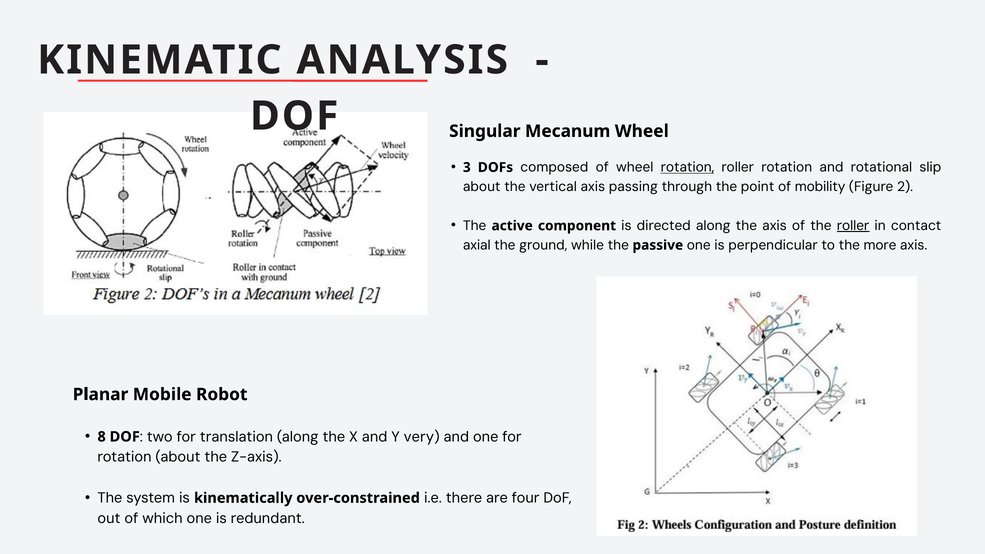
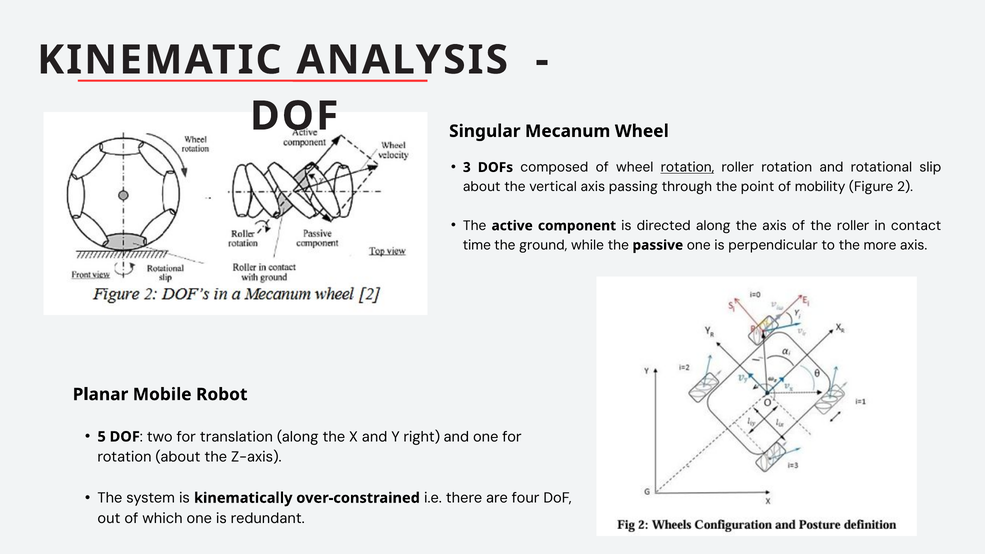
roller at (853, 226) underline: present -> none
axial: axial -> time
8: 8 -> 5
very: very -> right
